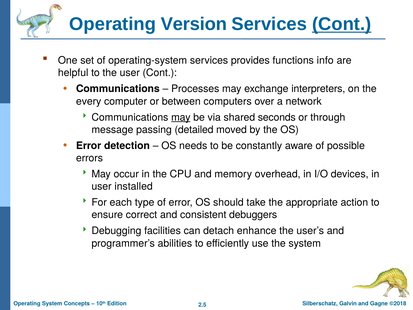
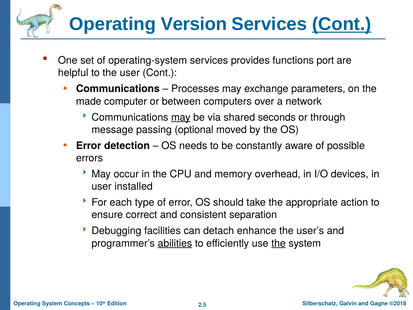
info: info -> port
interpreters: interpreters -> parameters
every: every -> made
detailed: detailed -> optional
debuggers: debuggers -> separation
abilities underline: none -> present
the at (279, 243) underline: none -> present
